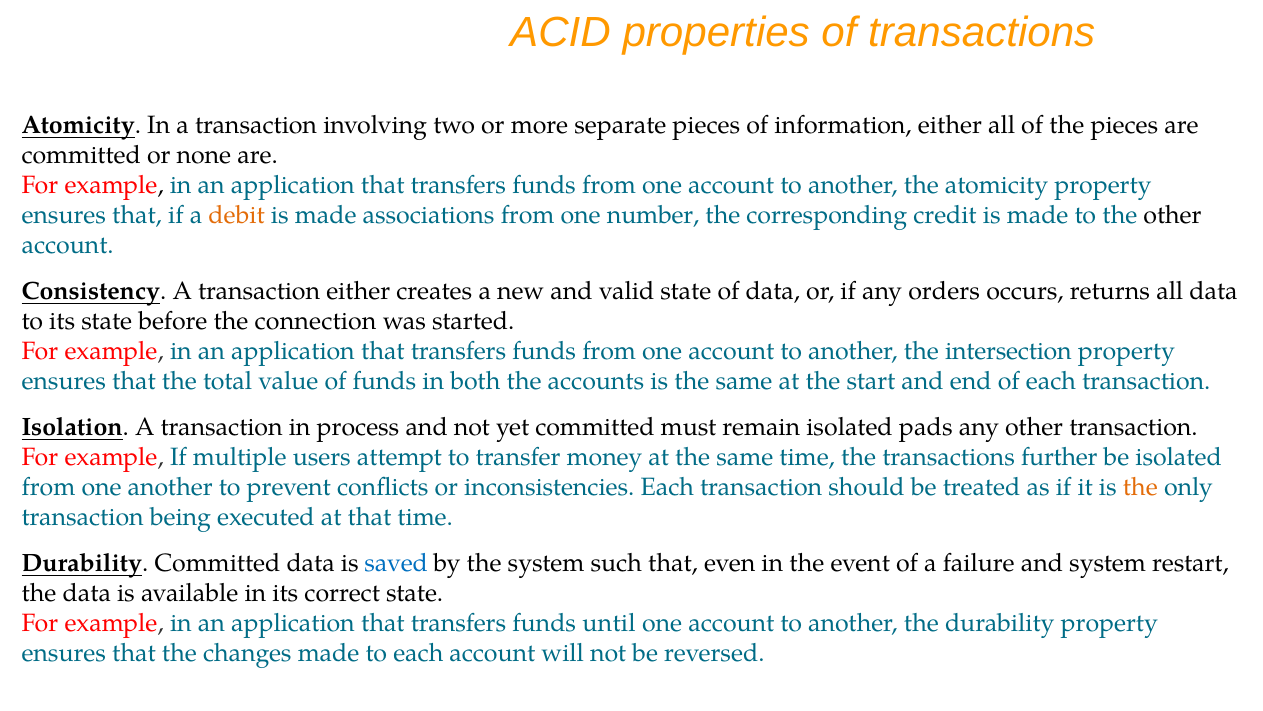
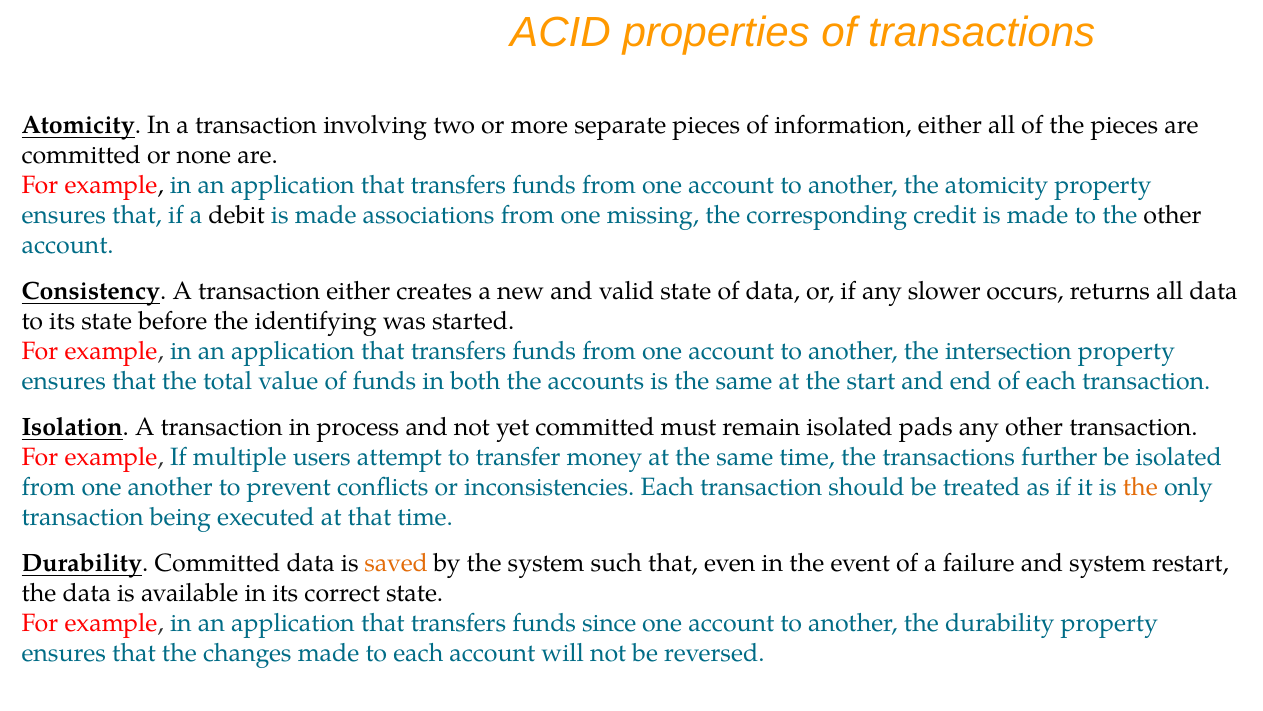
debit colour: orange -> black
number: number -> missing
orders: orders -> slower
connection: connection -> identifying
saved colour: blue -> orange
until: until -> since
